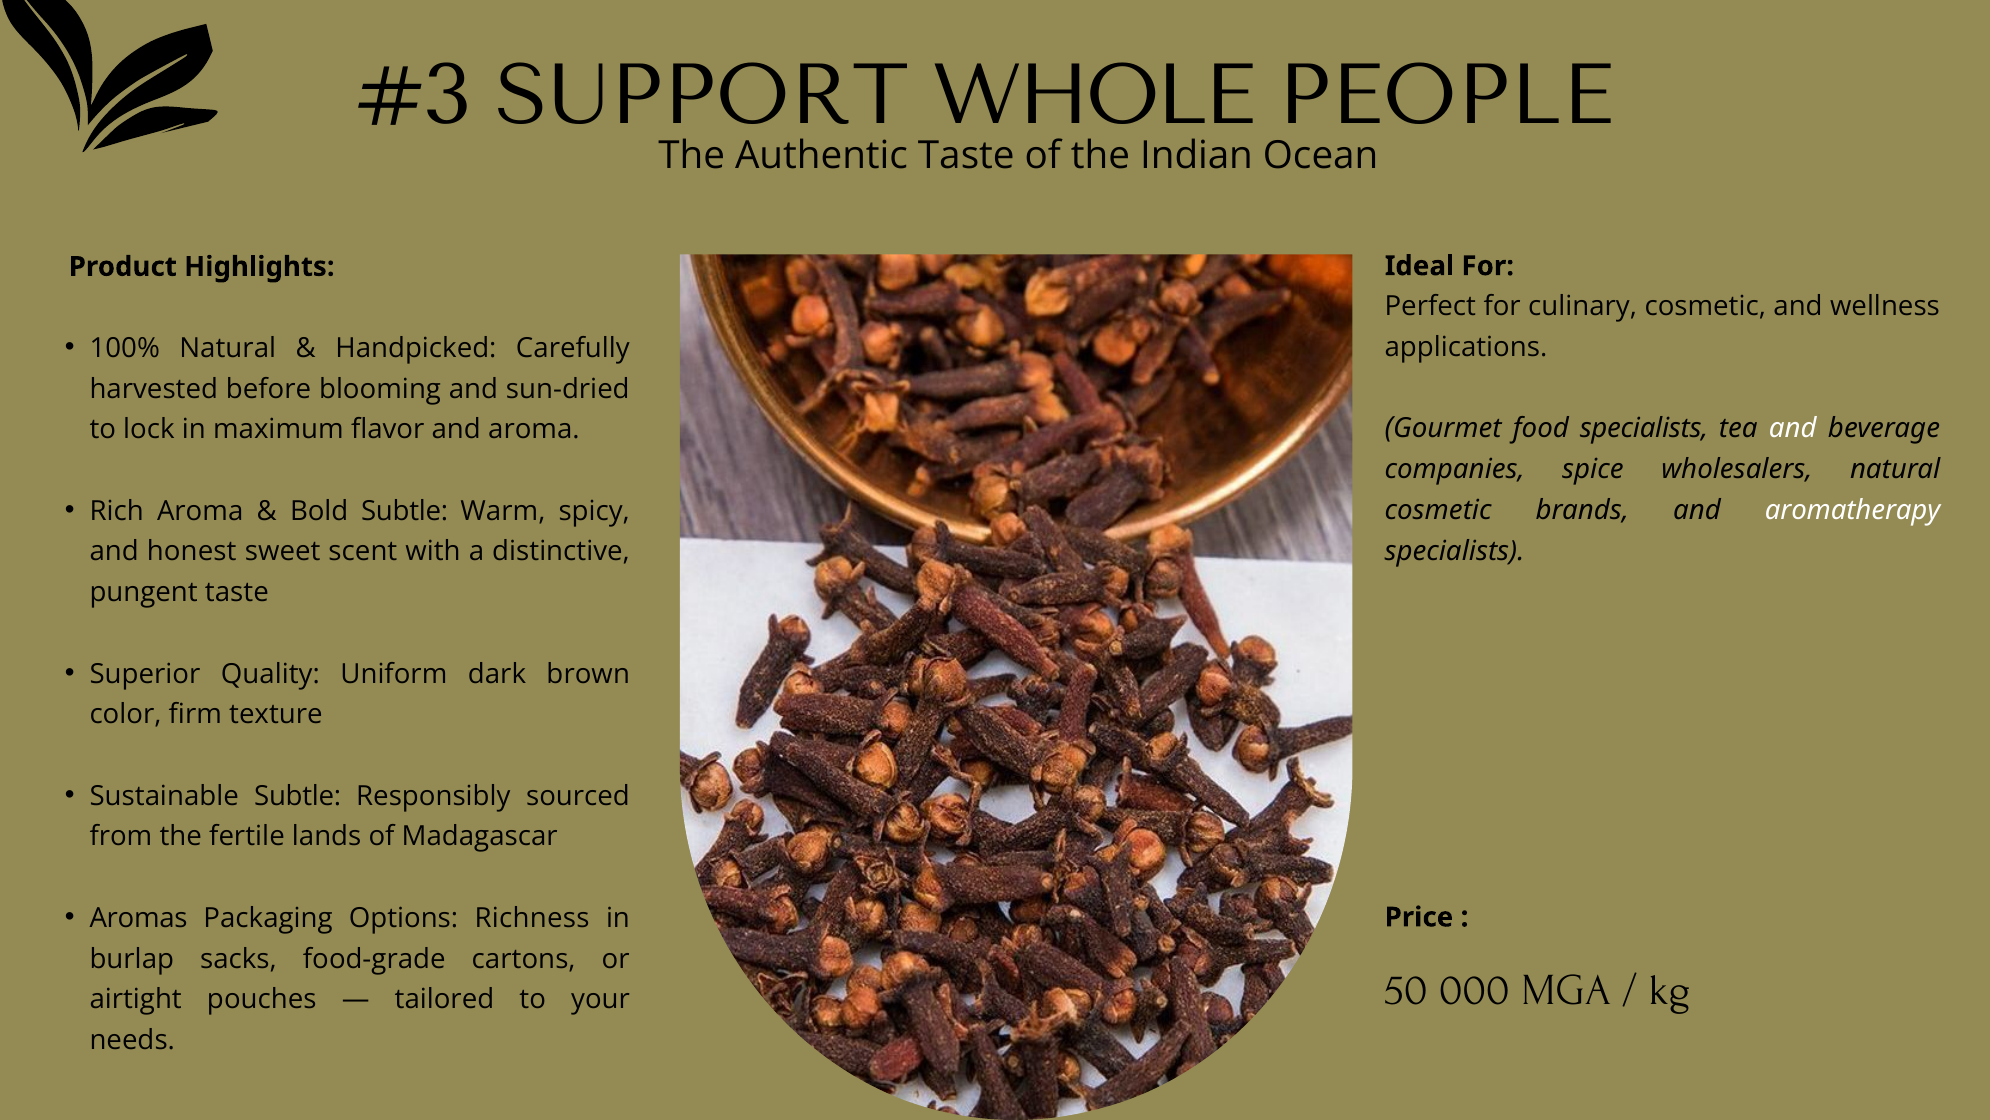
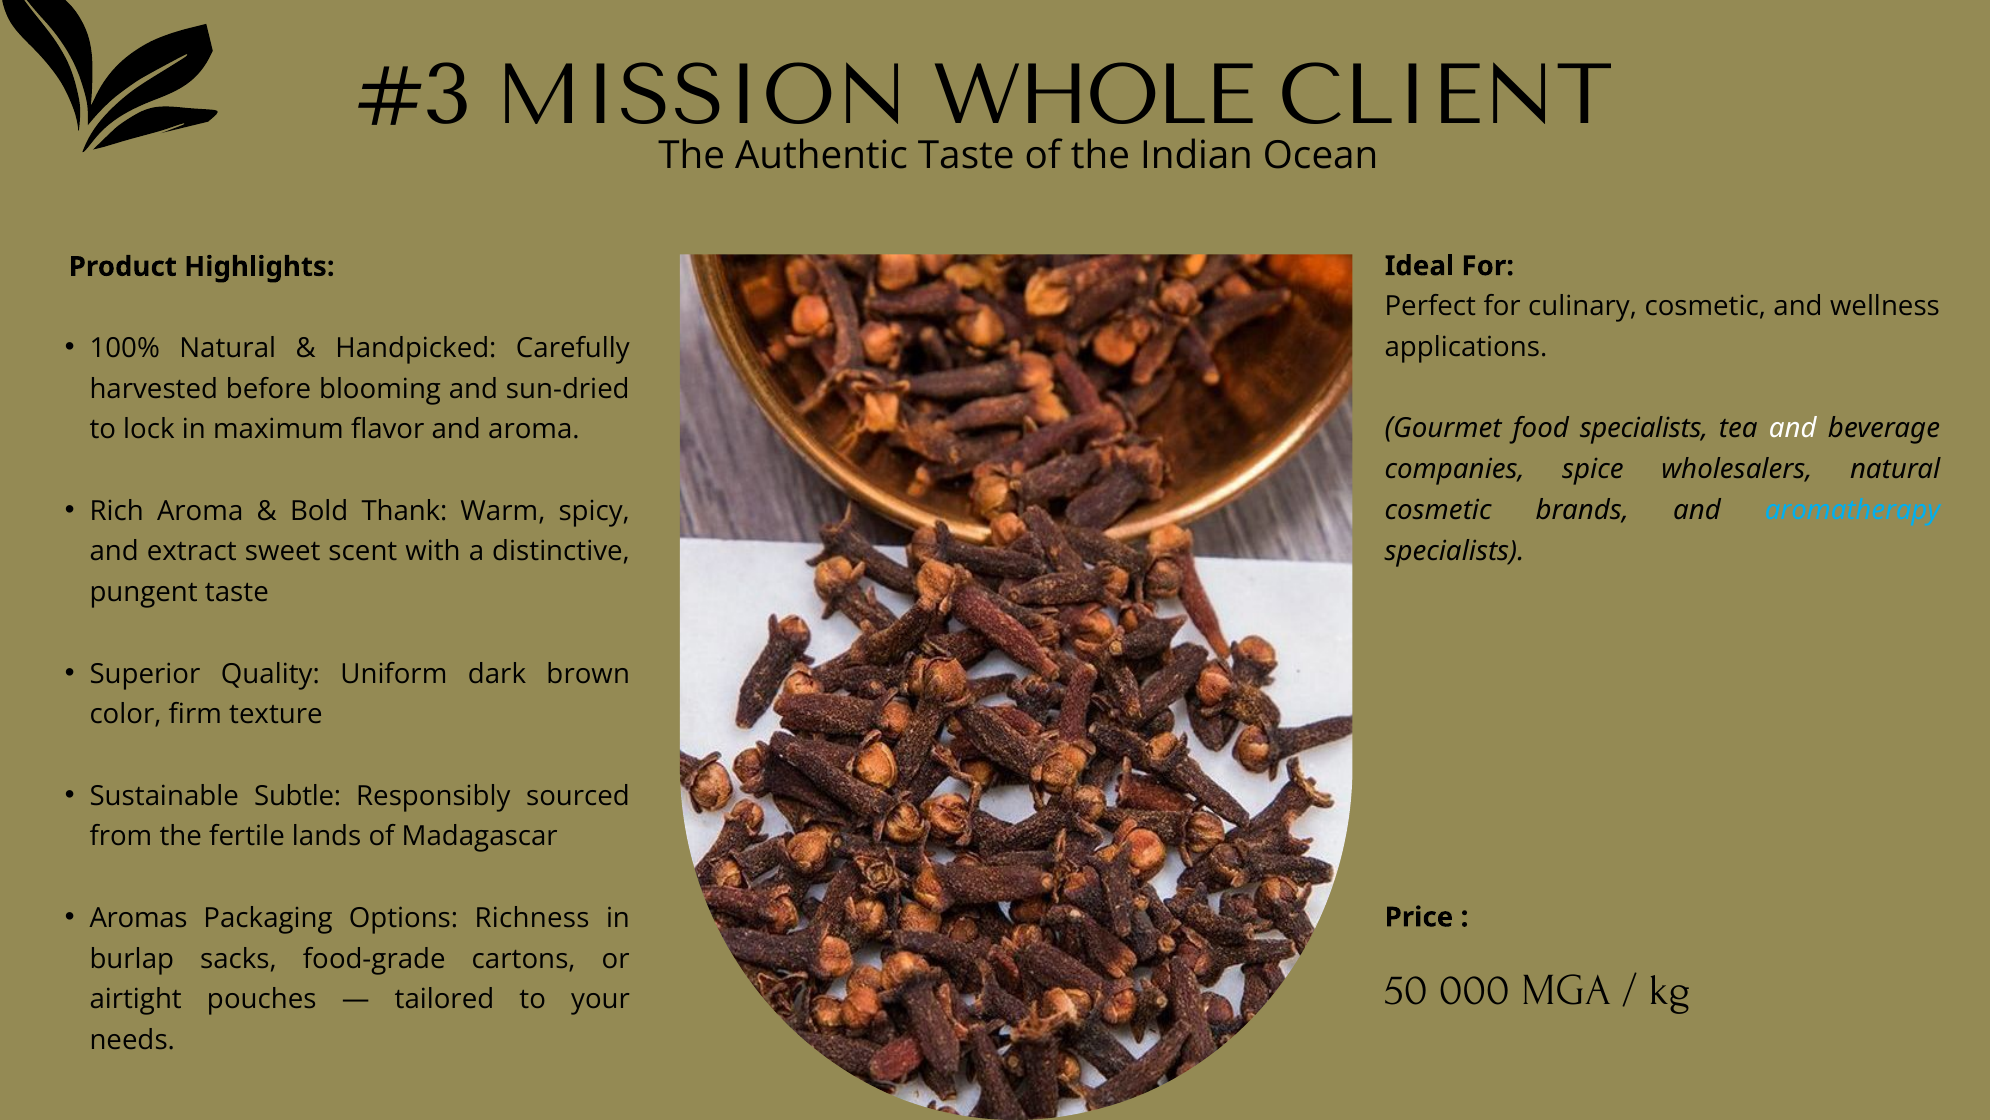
SUPPORT: SUPPORT -> MISSION
PEOPLE: PEOPLE -> CLIENT
Bold Subtle: Subtle -> Thank
aromatherapy colour: white -> light blue
honest: honest -> extract
